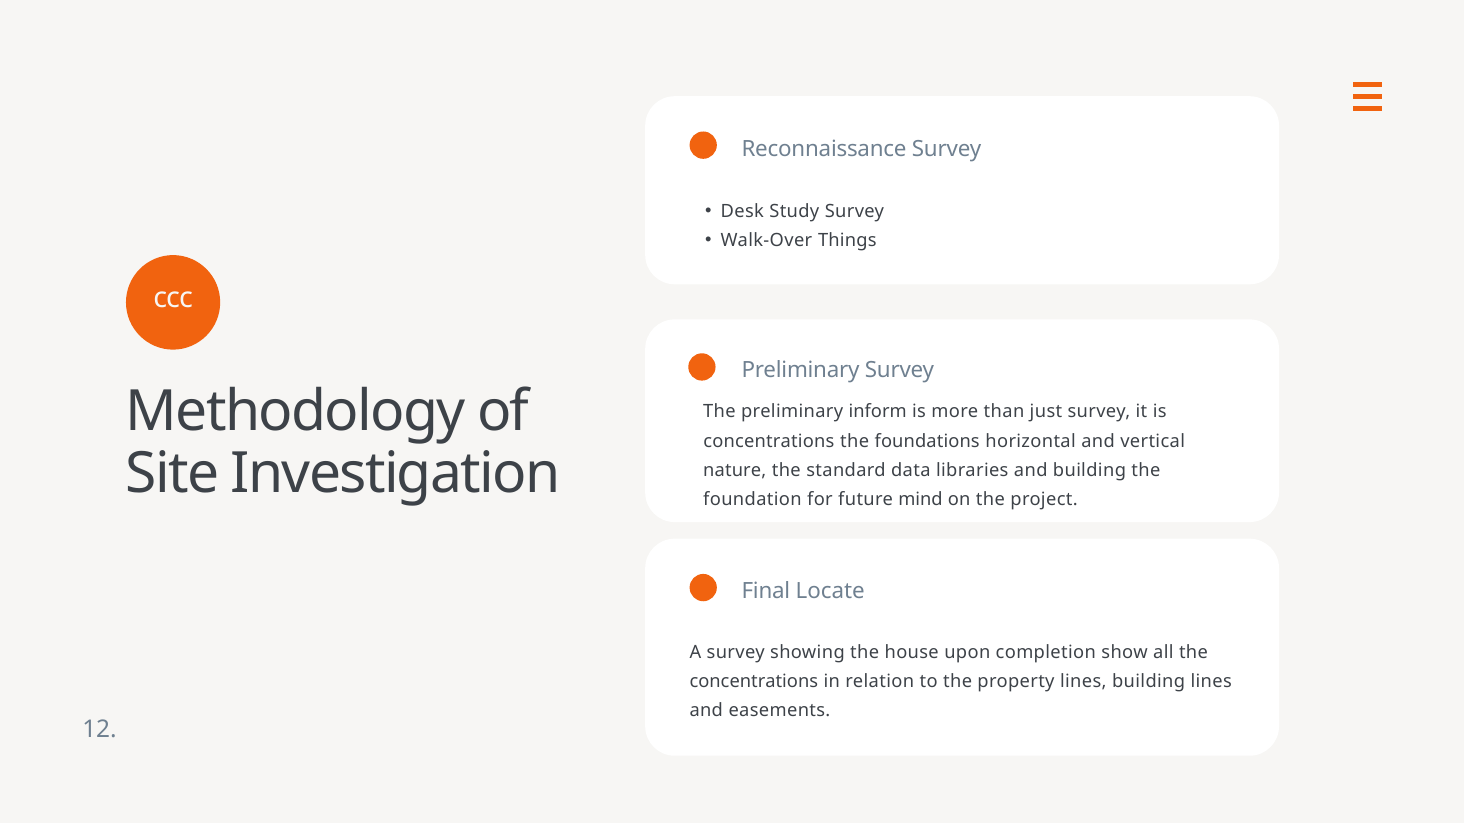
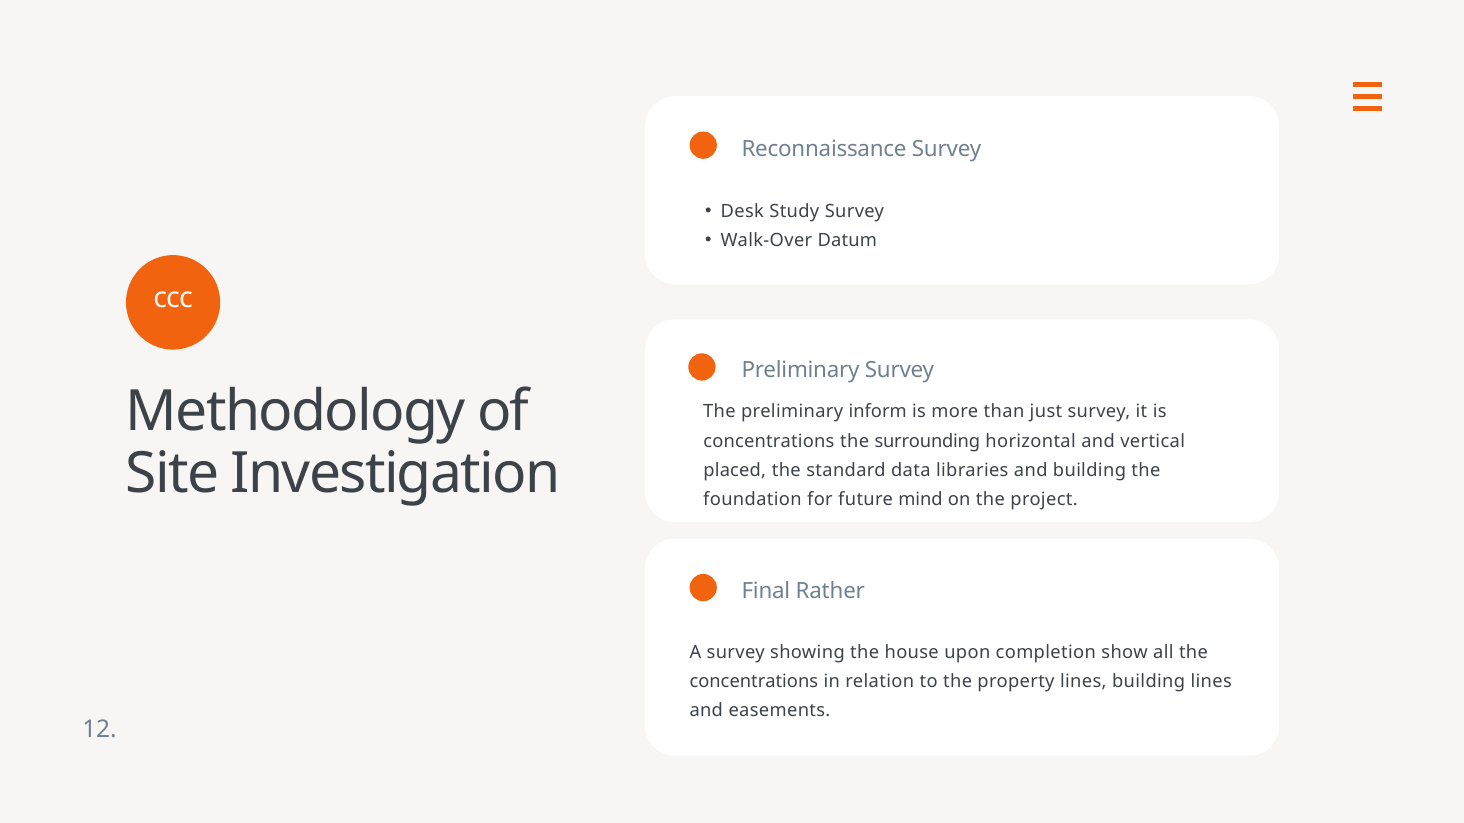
Things: Things -> Datum
foundations: foundations -> surrounding
nature: nature -> placed
Locate: Locate -> Rather
